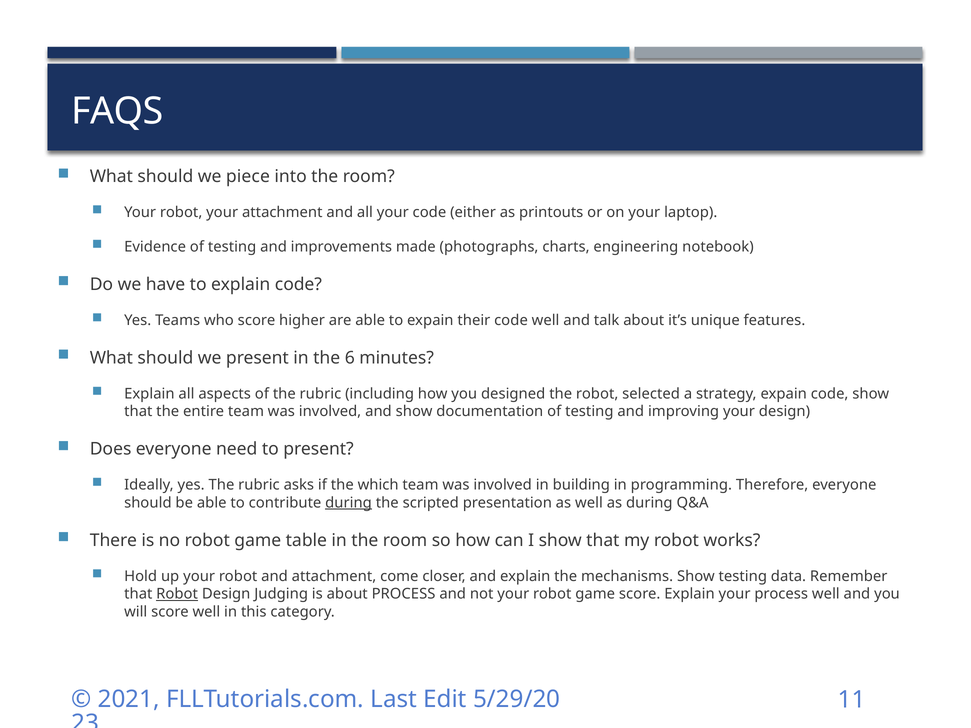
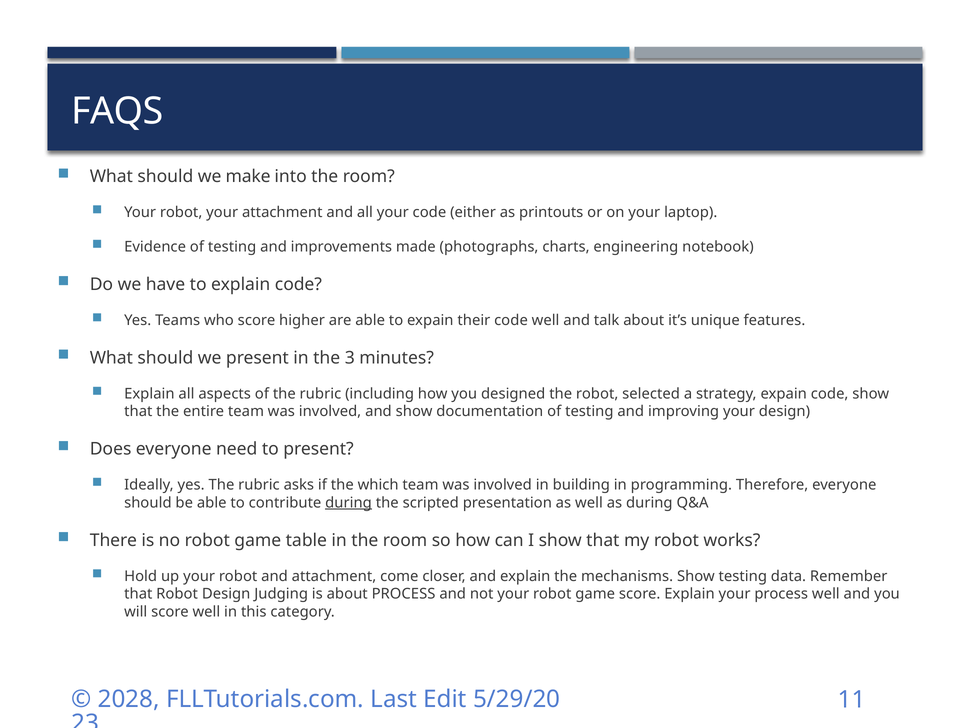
piece: piece -> make
6: 6 -> 3
Robot at (177, 594) underline: present -> none
2021: 2021 -> 2028
